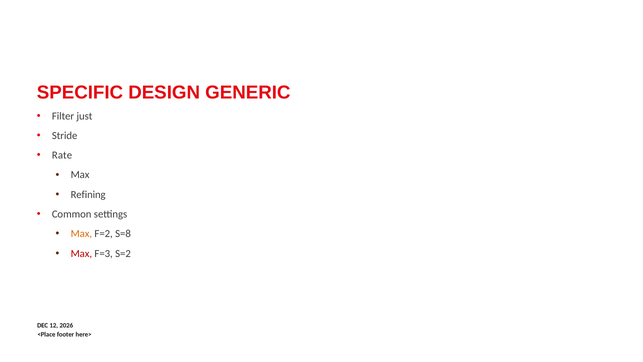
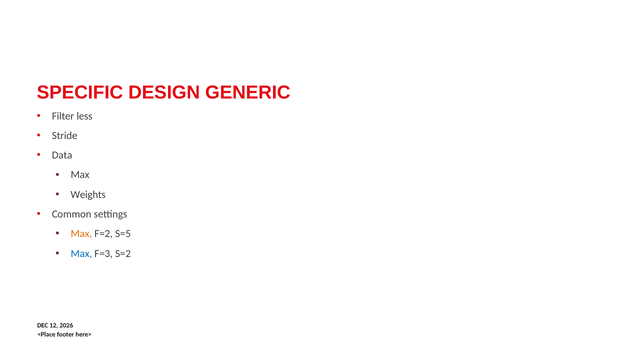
just: just -> less
Rate: Rate -> Data
Refining: Refining -> Weights
S=8: S=8 -> S=5
Max at (81, 253) colour: red -> blue
